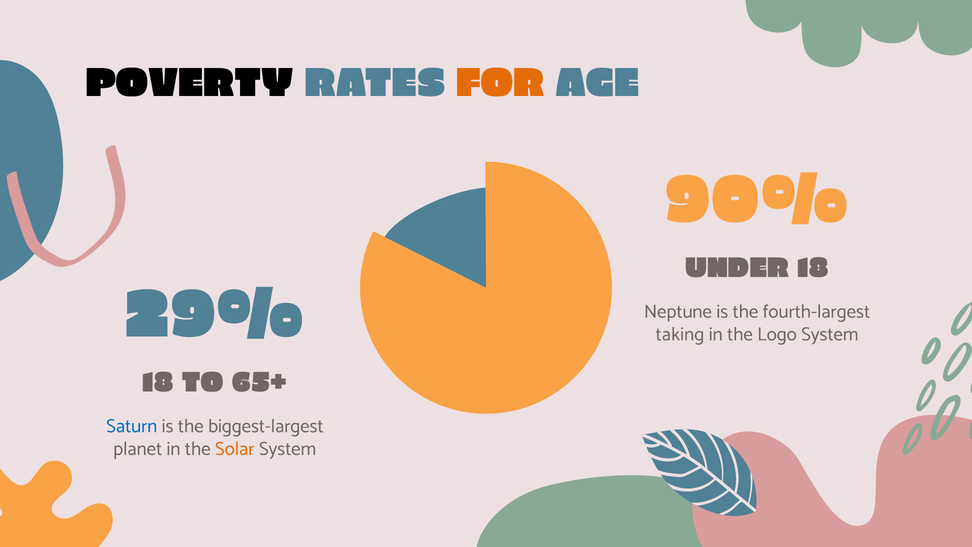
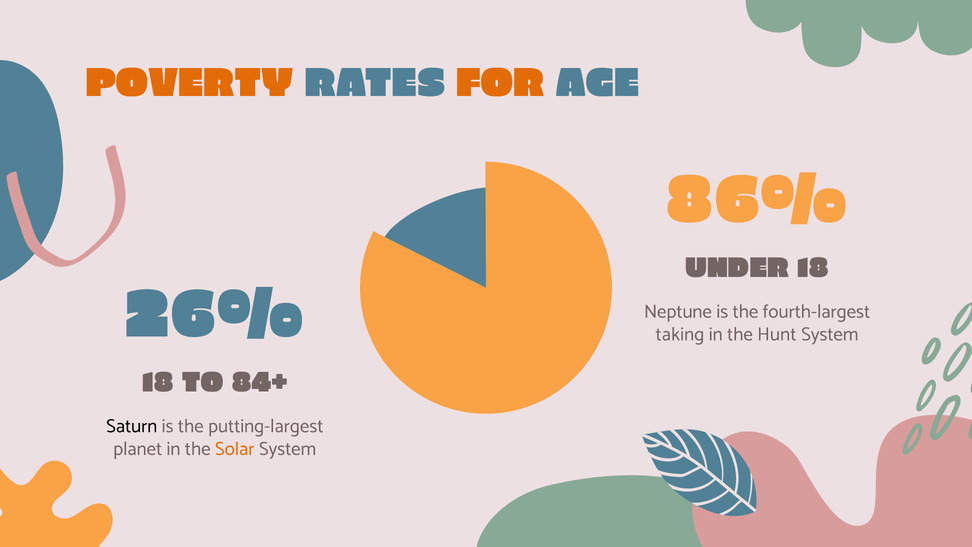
POVERTY colour: black -> orange
90%: 90% -> 86%
29%: 29% -> 26%
Logo: Logo -> Hunt
65+: 65+ -> 84+
Saturn colour: blue -> black
biggest-largest: biggest-largest -> putting-largest
